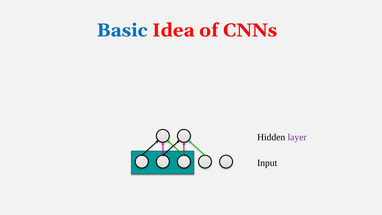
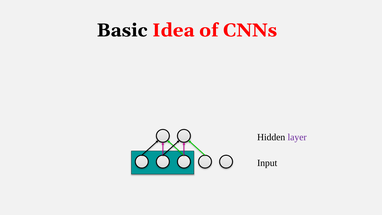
Basic colour: blue -> black
